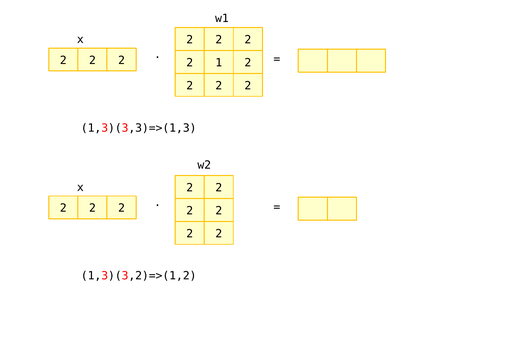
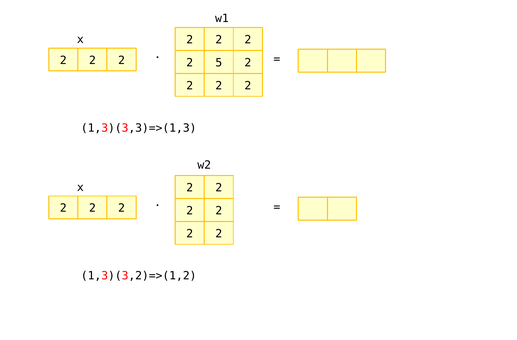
1: 1 -> 5
